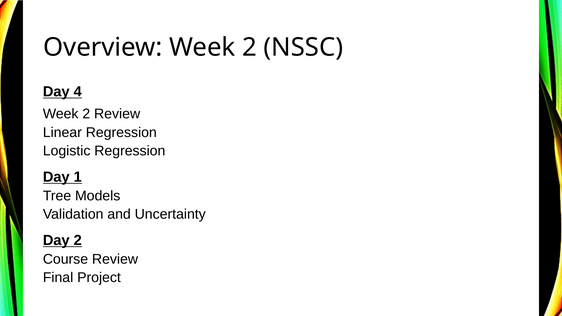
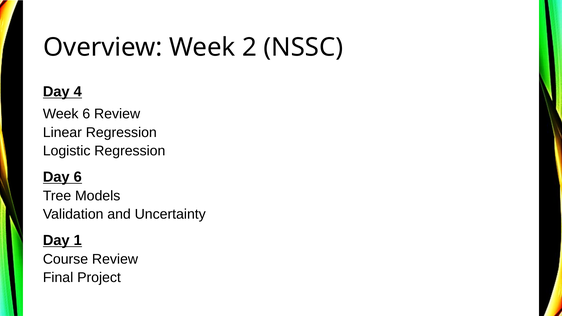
2 at (86, 114): 2 -> 6
Day 1: 1 -> 6
Day 2: 2 -> 1
